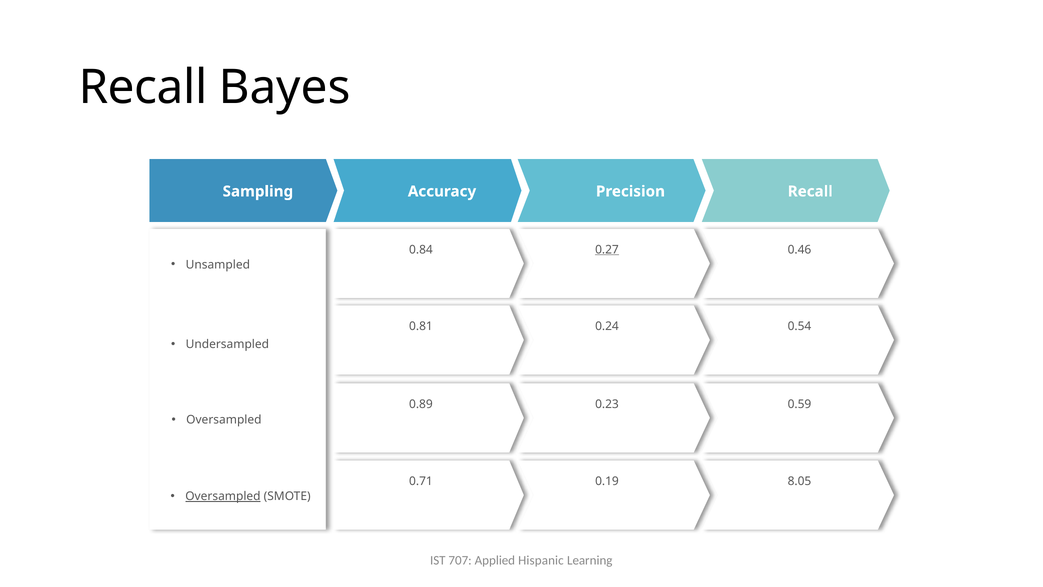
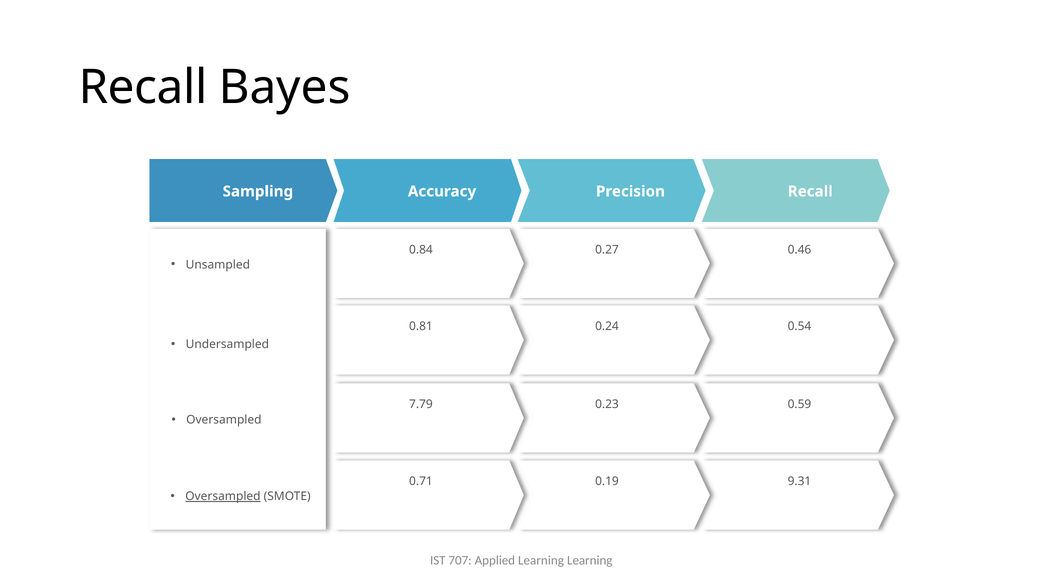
0.27 underline: present -> none
0.89: 0.89 -> 7.79
8.05: 8.05 -> 9.31
Applied Hispanic: Hispanic -> Learning
